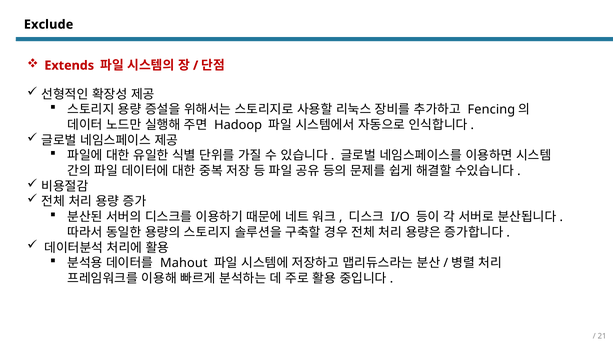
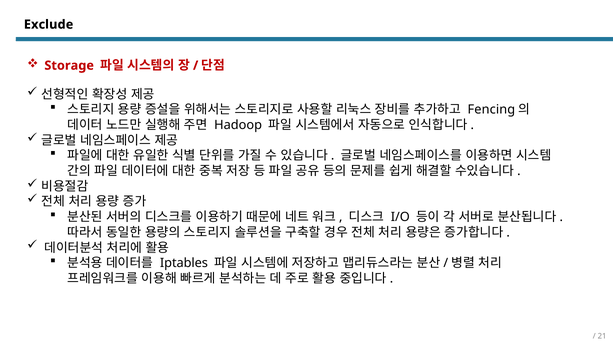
Extends: Extends -> Storage
Mahout: Mahout -> Iptables
